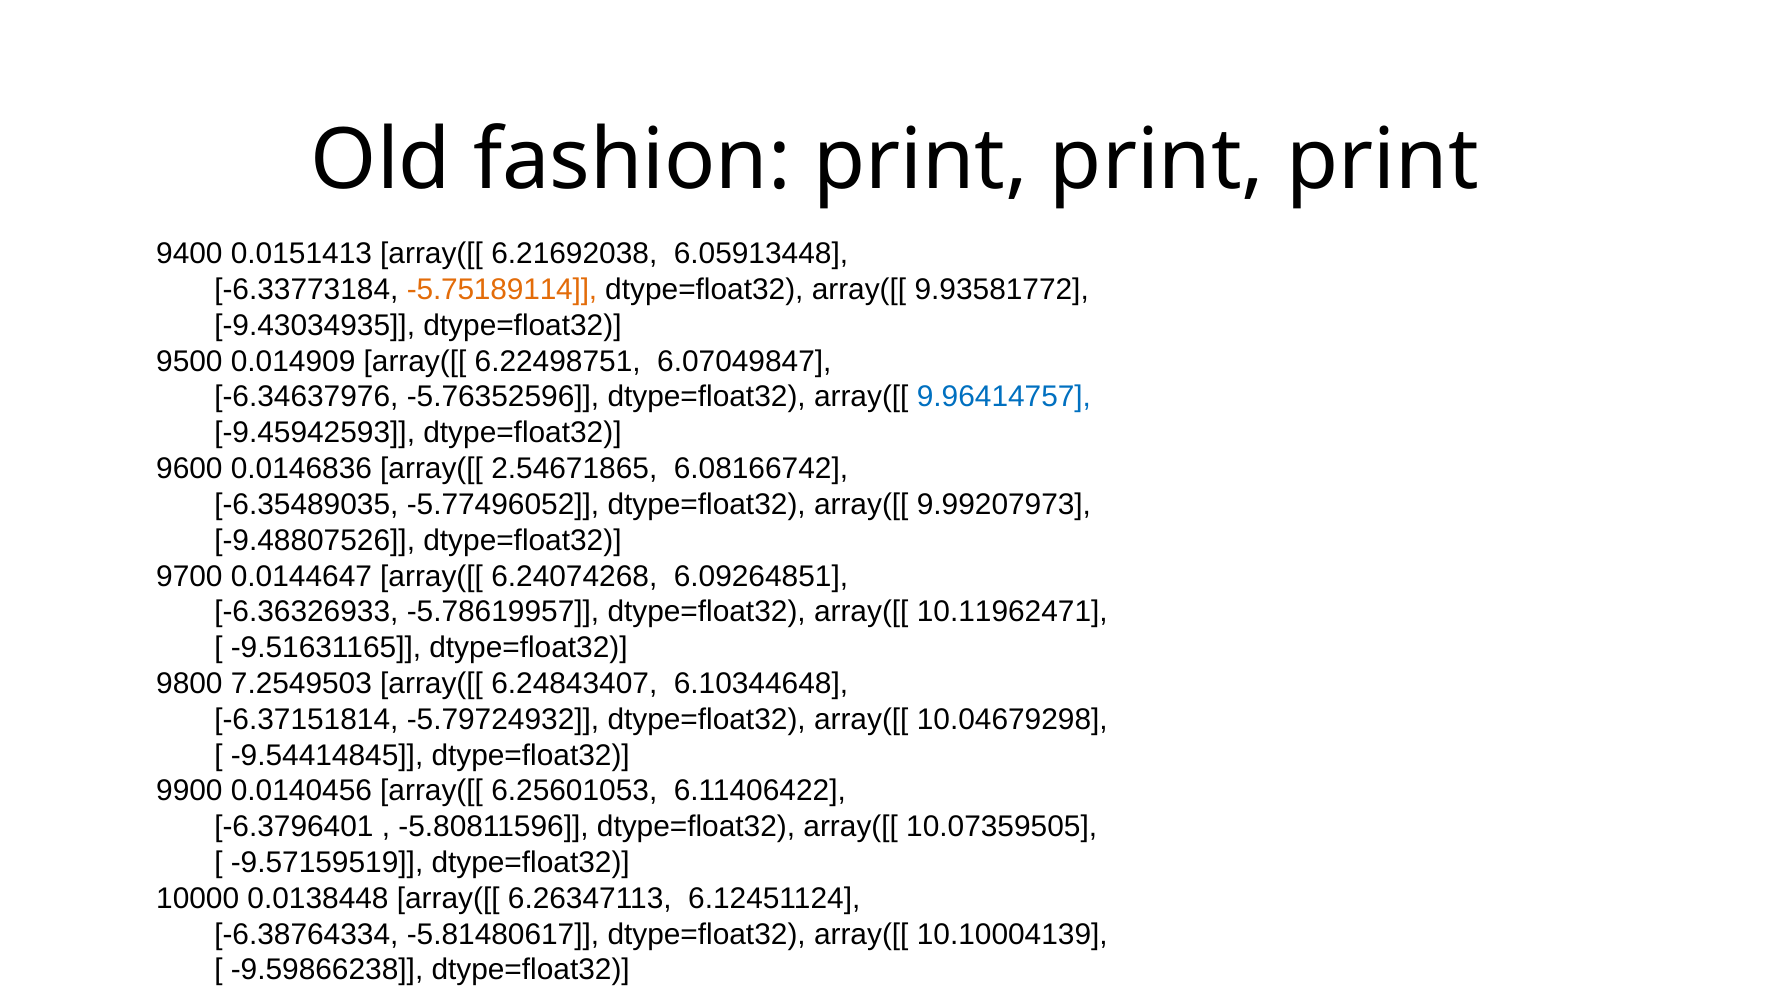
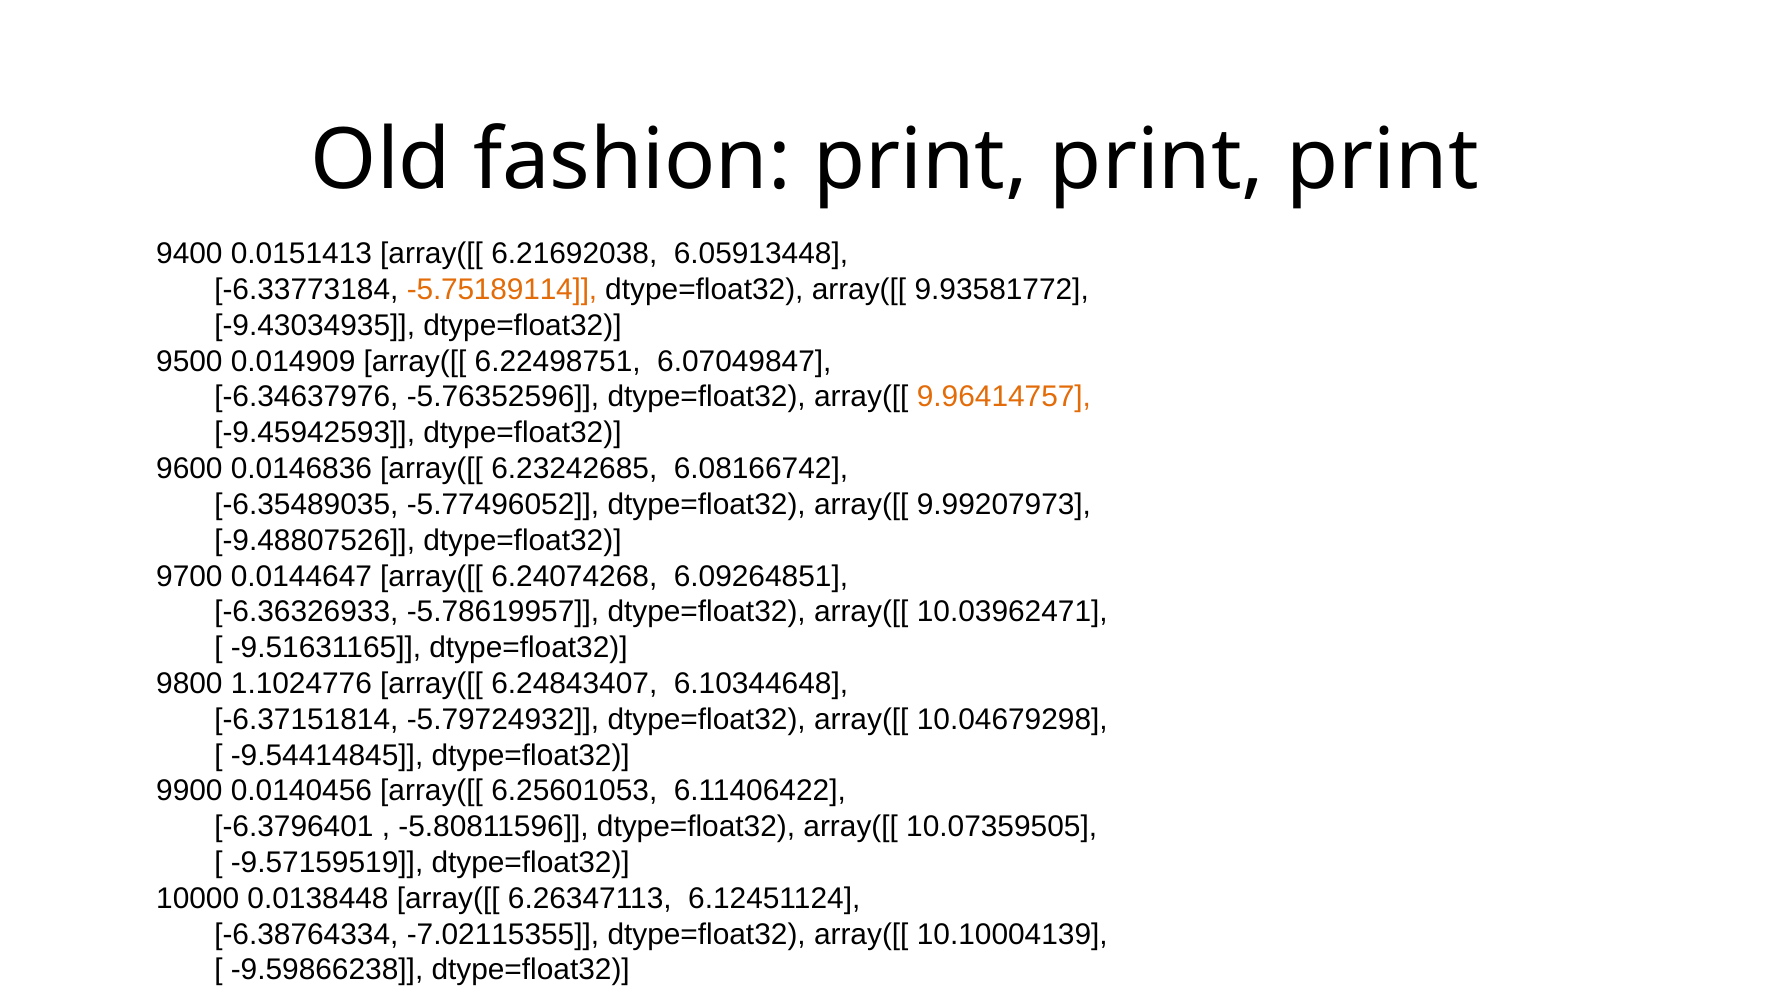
9.96414757 colour: blue -> orange
2.54671865: 2.54671865 -> 6.23242685
10.11962471: 10.11962471 -> 10.03962471
7.2549503: 7.2549503 -> 1.1024776
-5.81480617: -5.81480617 -> -7.02115355
